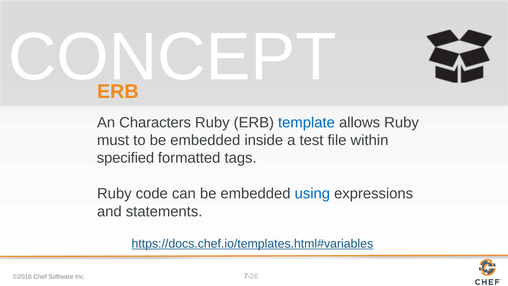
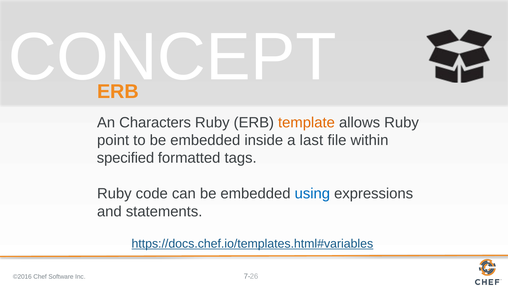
template colour: blue -> orange
must: must -> point
test: test -> last
